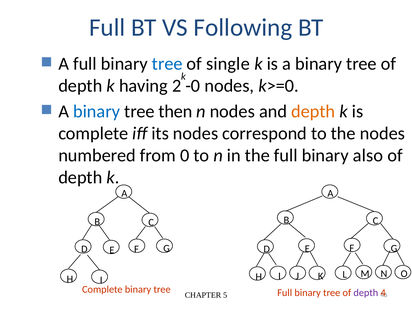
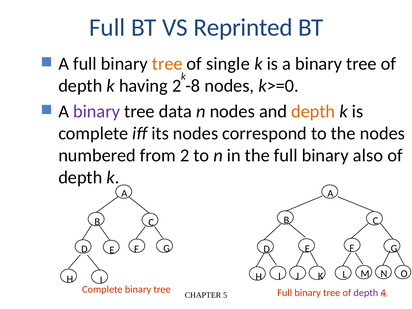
Following: Following -> Reprinted
tree at (167, 64) colour: blue -> orange
-0: -0 -> -8
binary at (97, 111) colour: blue -> purple
then: then -> data
from 0: 0 -> 2
